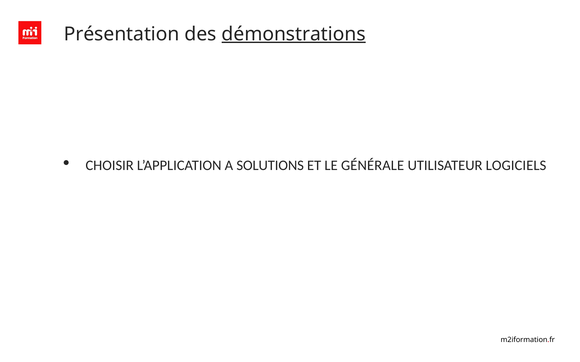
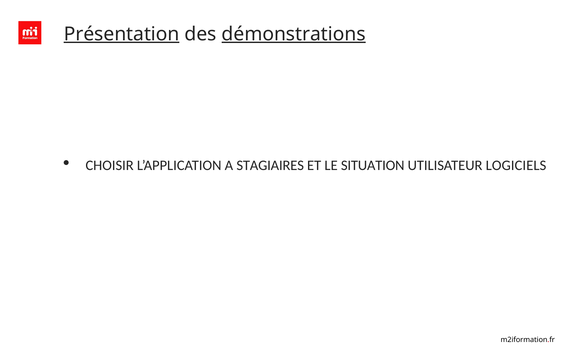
Présentation underline: none -> present
SOLUTIONS: SOLUTIONS -> STAGIAIRES
GÉNÉRALE: GÉNÉRALE -> SITUATION
